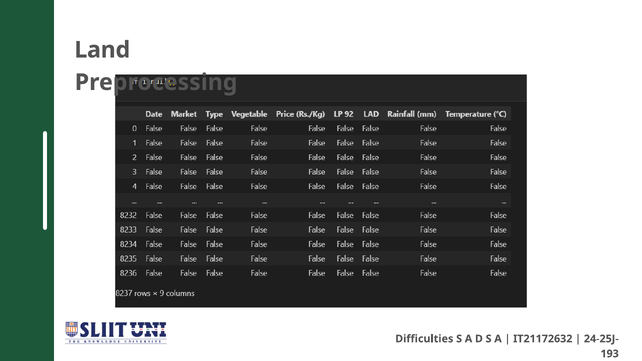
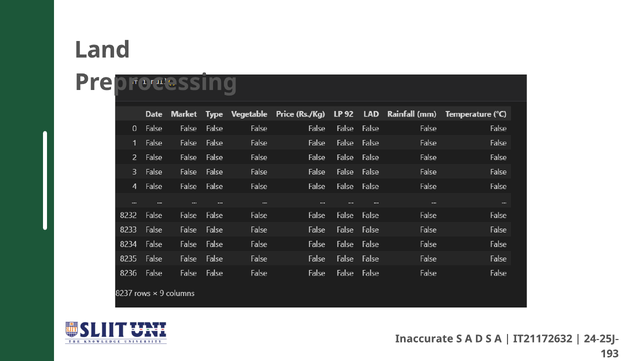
Difficulties: Difficulties -> Inaccurate
